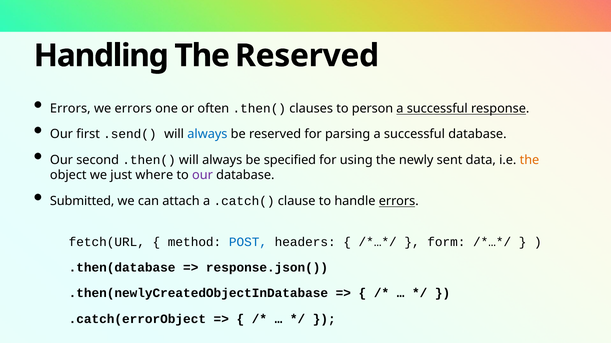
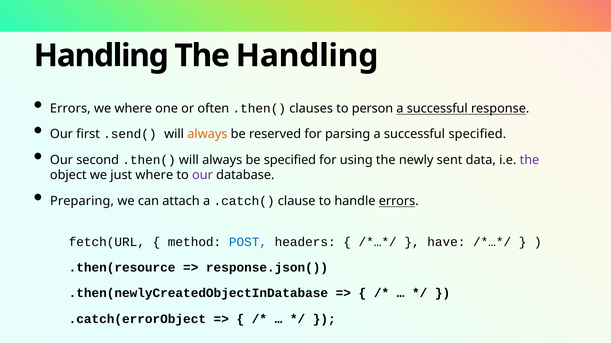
The Reserved: Reserved -> Handling
we errors: errors -> where
always at (207, 134) colour: blue -> orange
successful database: database -> specified
the at (529, 160) colour: orange -> purple
Submitted: Submitted -> Preparing
form: form -> have
.then(database: .then(database -> .then(resource
